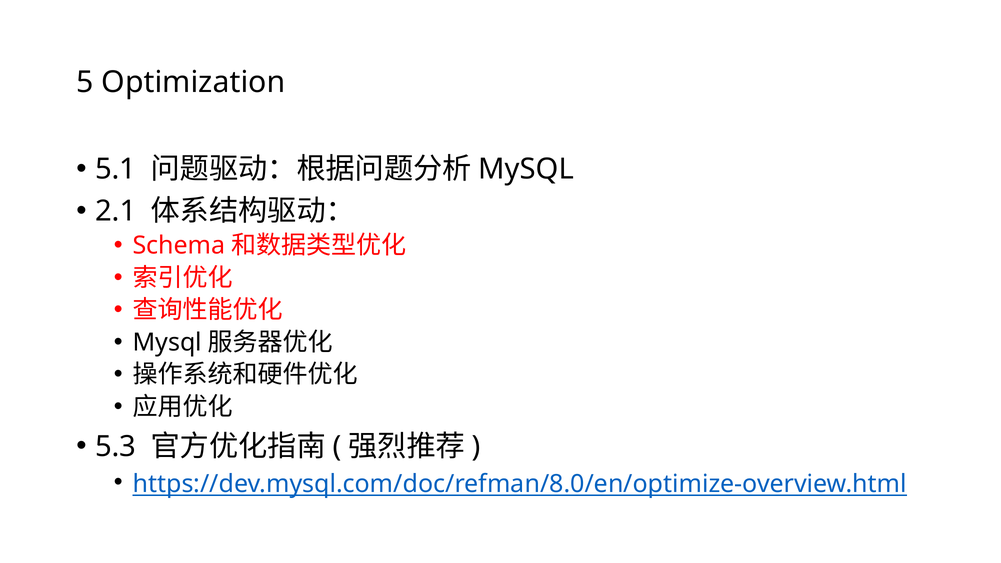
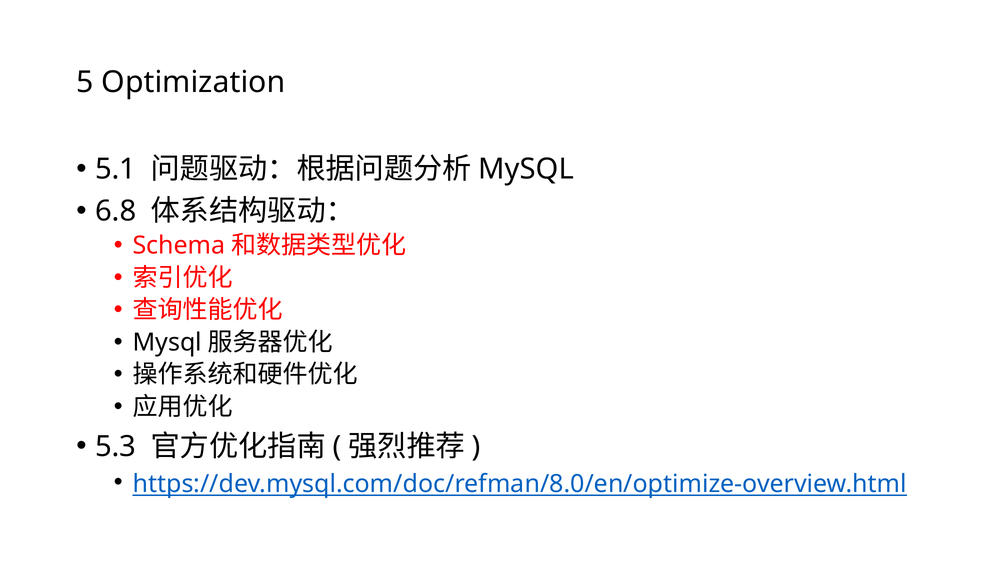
2.1: 2.1 -> 6.8
